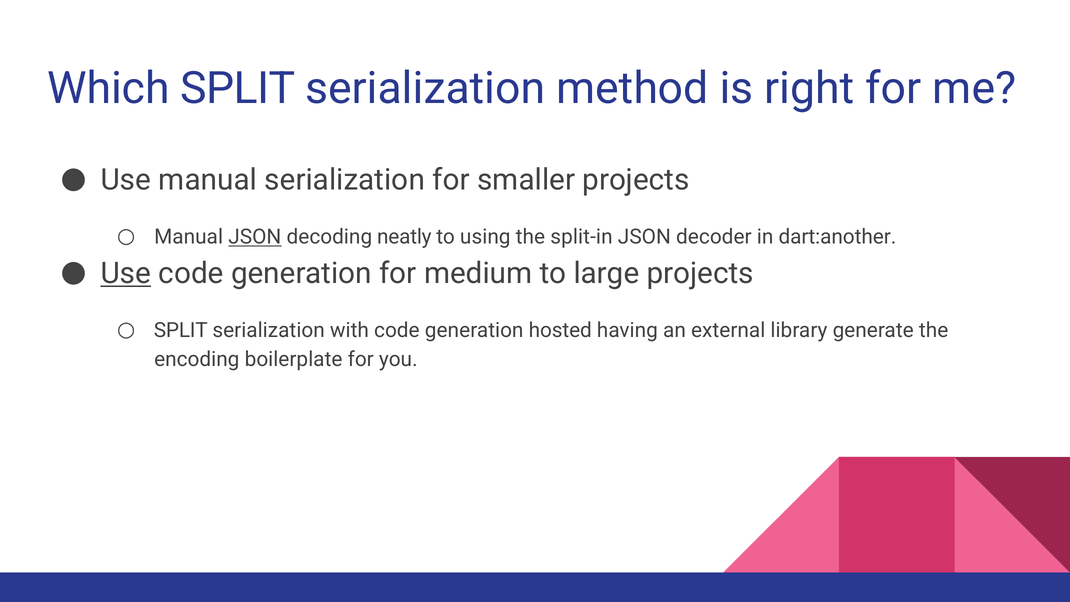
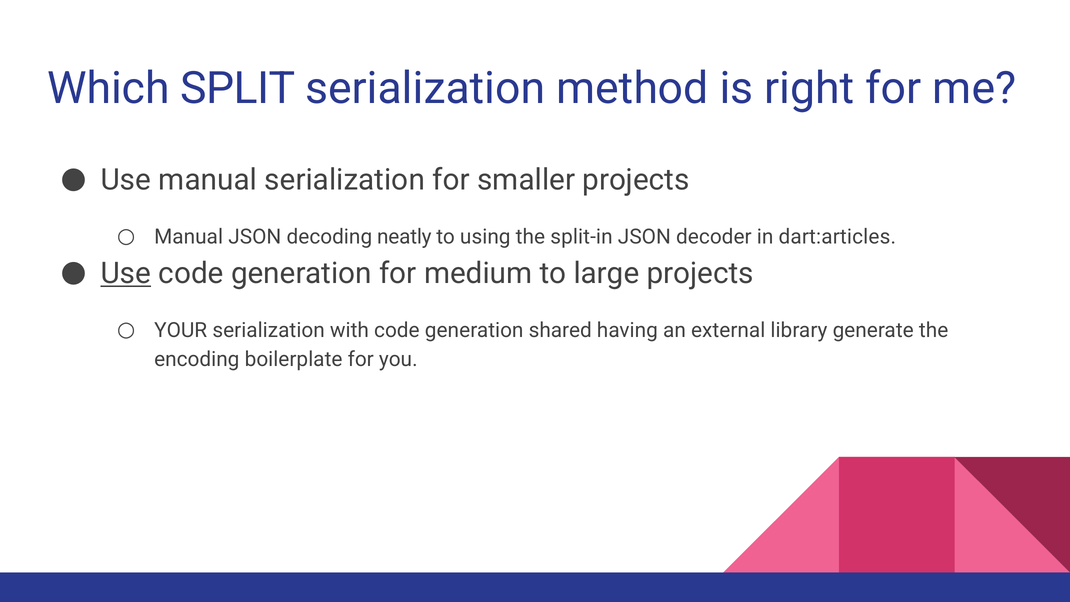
JSON at (255, 237) underline: present -> none
dart:another: dart:another -> dart:articles
SPLIT at (181, 331): SPLIT -> YOUR
hosted: hosted -> shared
